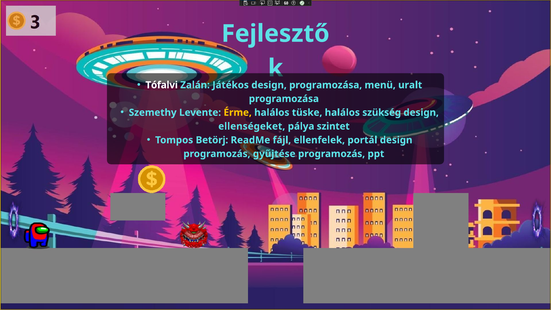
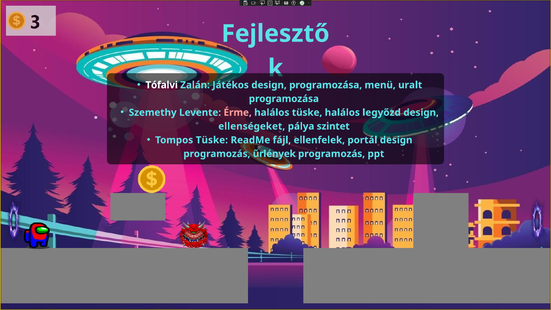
Érme colour: yellow -> pink
szükség: szükség -> legyőzd
Tompos Betörj: Betörj -> Tüske
gyűjtése: gyűjtése -> űrlények
